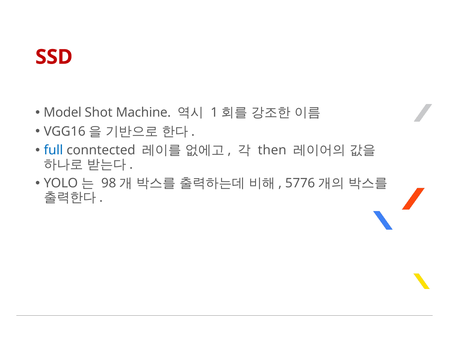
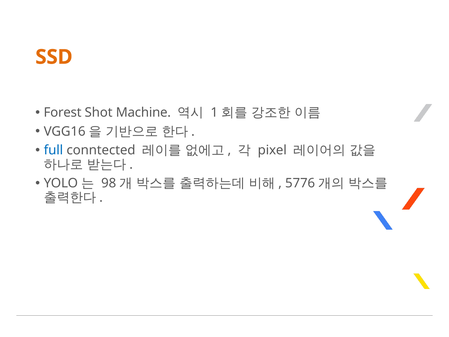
SSD colour: red -> orange
Model: Model -> Forest
then: then -> pixel
